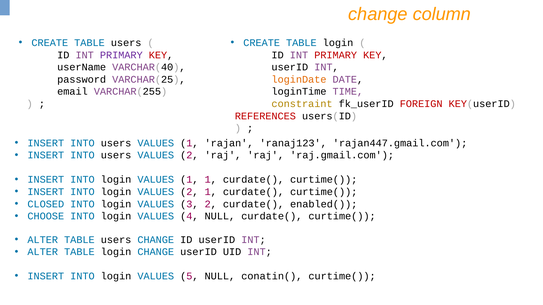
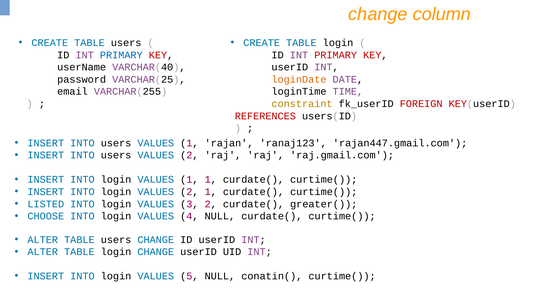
PRIMARY at (121, 55) colour: purple -> blue
CLOSED: CLOSED -> LISTED
enabled(: enabled( -> greater(
